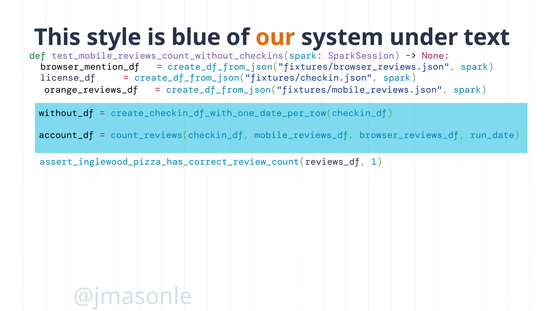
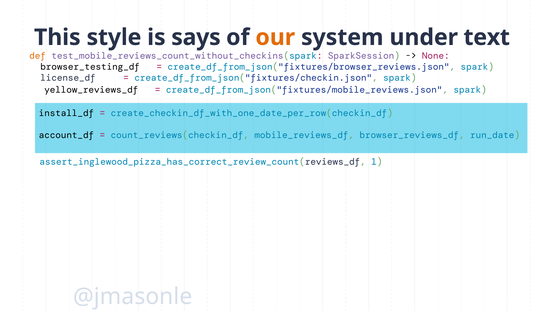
blue: blue -> says
def colour: green -> orange
browser_mention_df: browser_mention_df -> browser_testing_df
orange_reviews_df: orange_reviews_df -> yellow_reviews_df
without_df: without_df -> install_df
